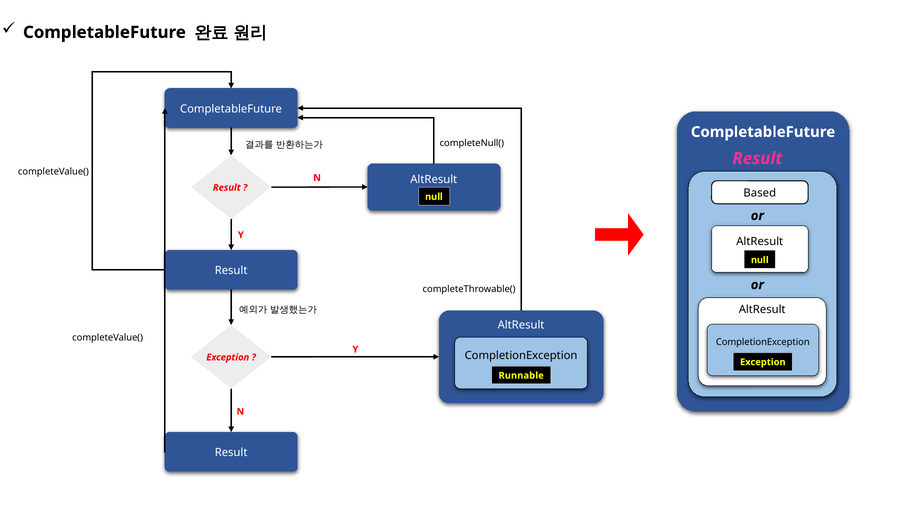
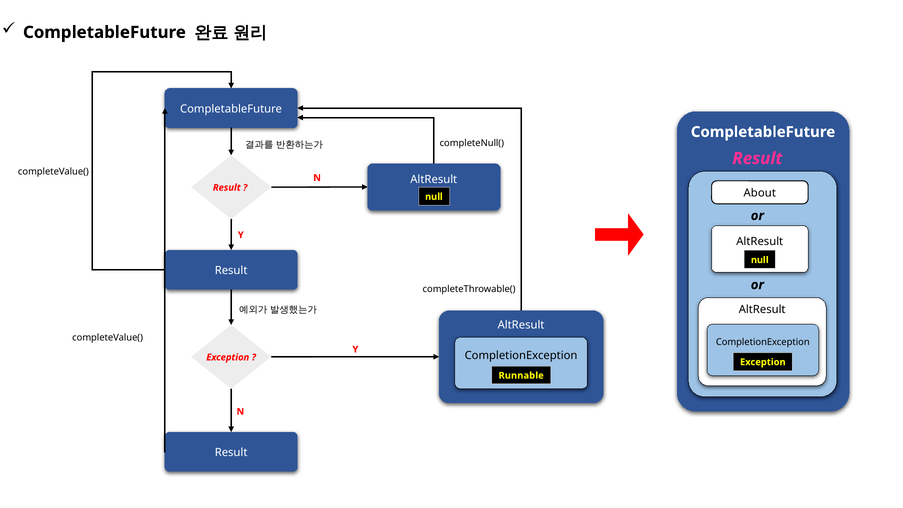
Based: Based -> About
